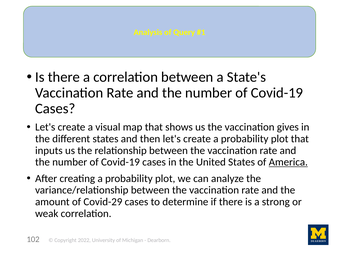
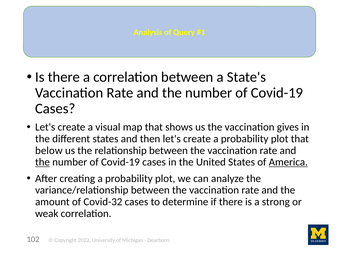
inputs: inputs -> below
the at (43, 162) underline: none -> present
Covid-29: Covid-29 -> Covid-32
